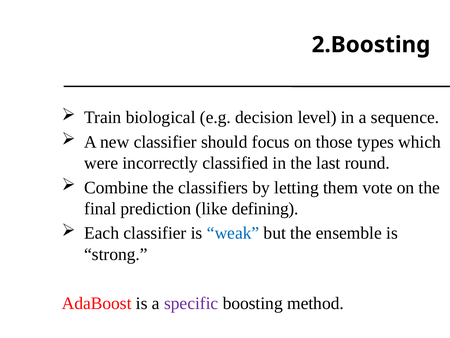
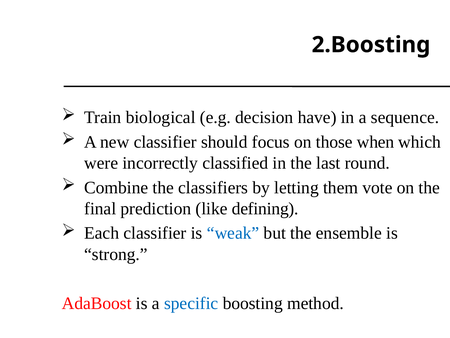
level: level -> have
types: types -> when
specific colour: purple -> blue
